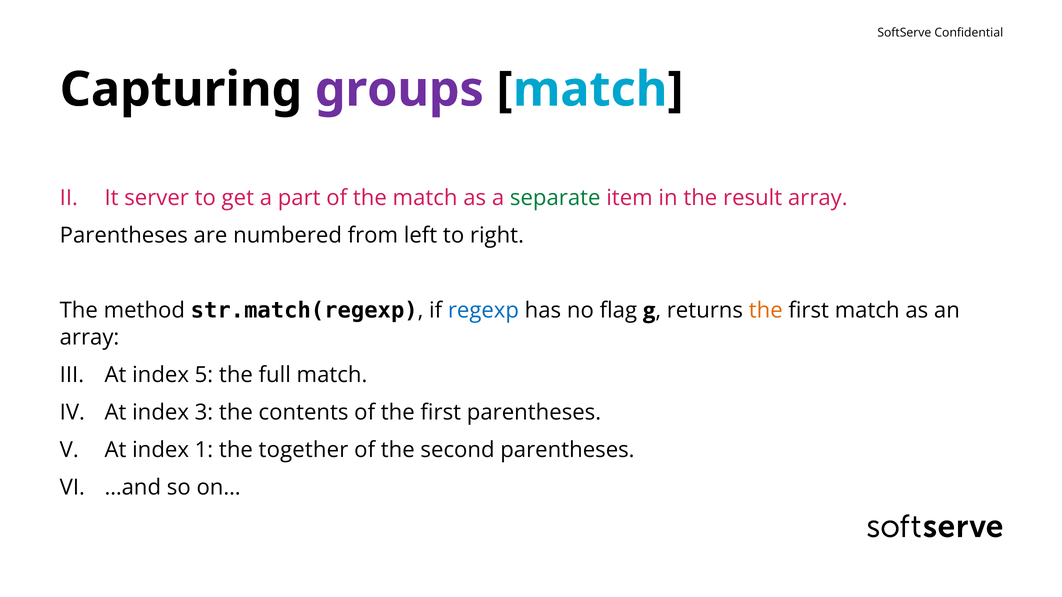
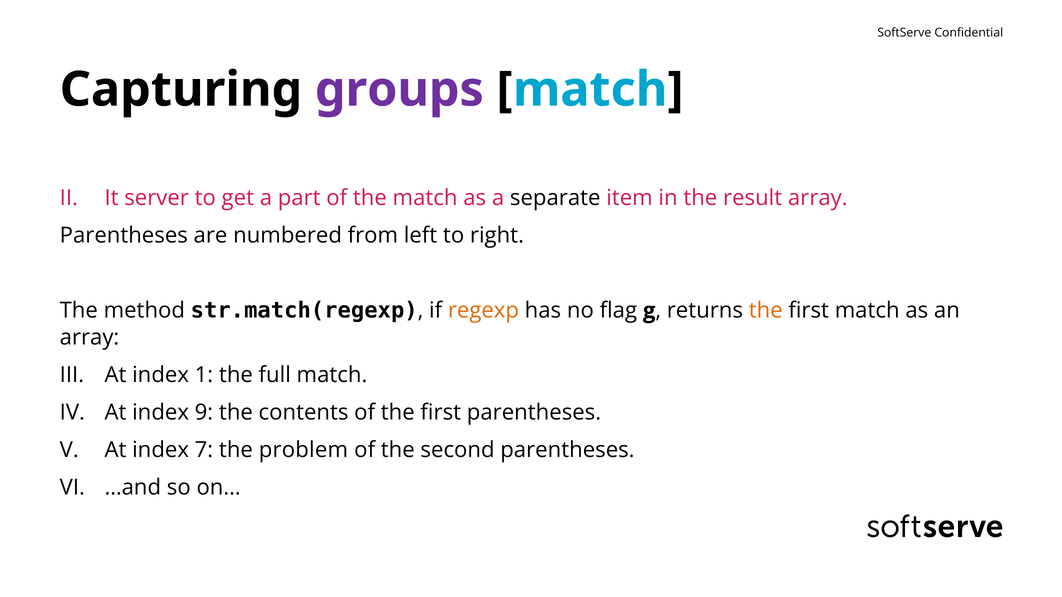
separate colour: green -> black
regexp colour: blue -> orange
5: 5 -> 1
3: 3 -> 9
1: 1 -> 7
together: together -> problem
